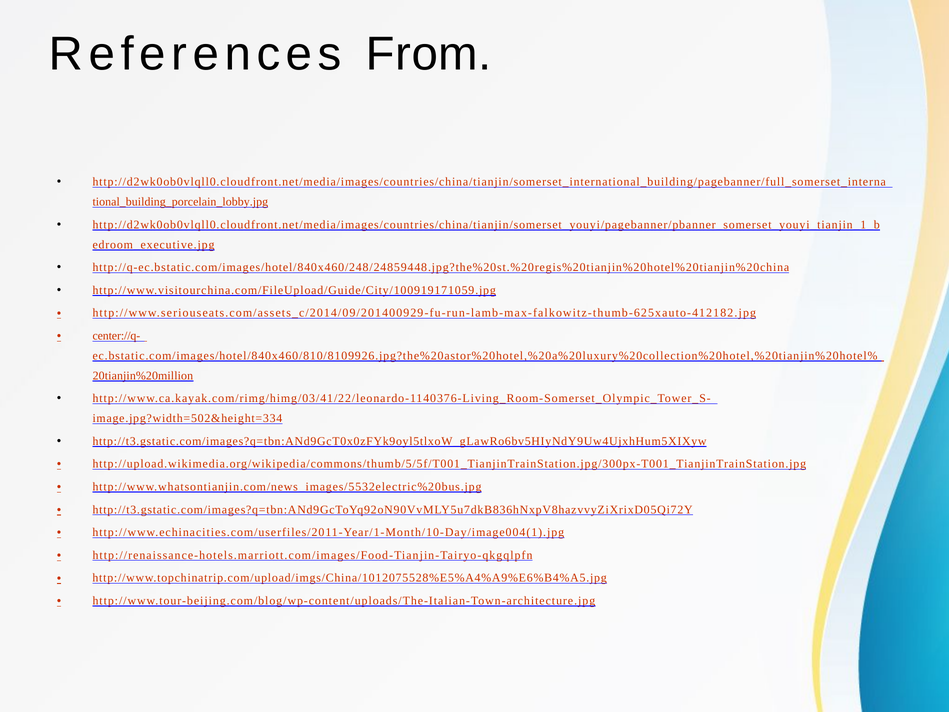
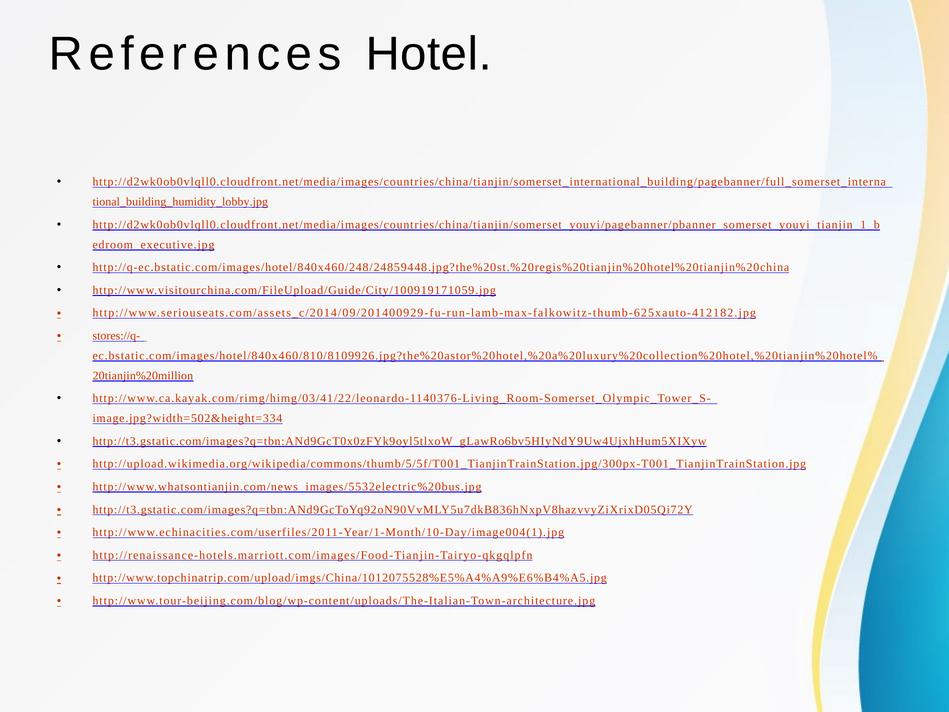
From: From -> Hotel
tional_building_porcelain_lobby.jpg: tional_building_porcelain_lobby.jpg -> tional_building_humidity_lobby.jpg
center://q-: center://q- -> stores://q-
